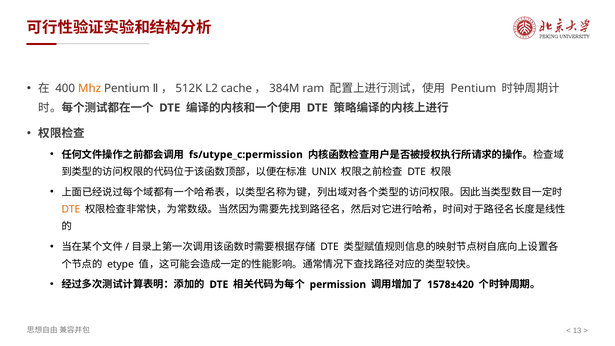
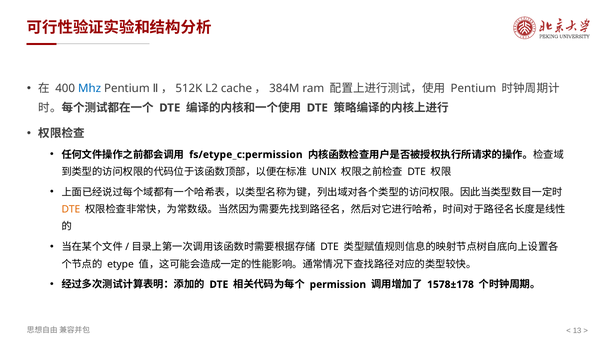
Mhz colour: orange -> blue
fs/utype_c:permission: fs/utype_c:permission -> fs/etype_c:permission
1578±420: 1578±420 -> 1578±178
